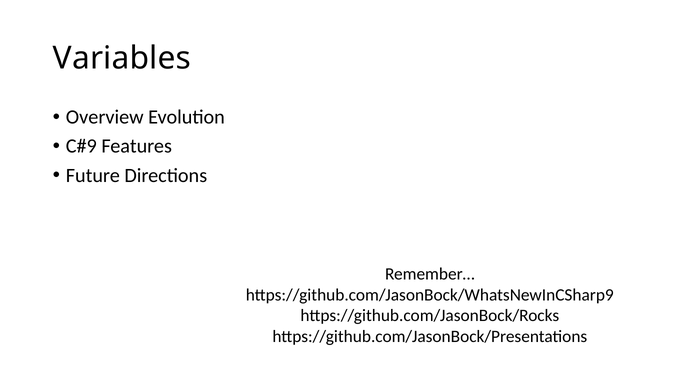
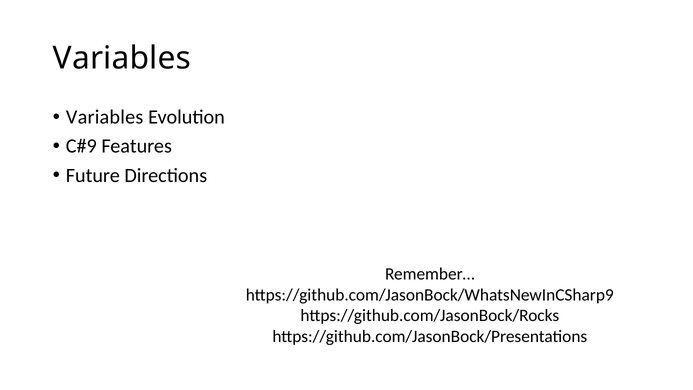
Overview at (105, 117): Overview -> Variables
